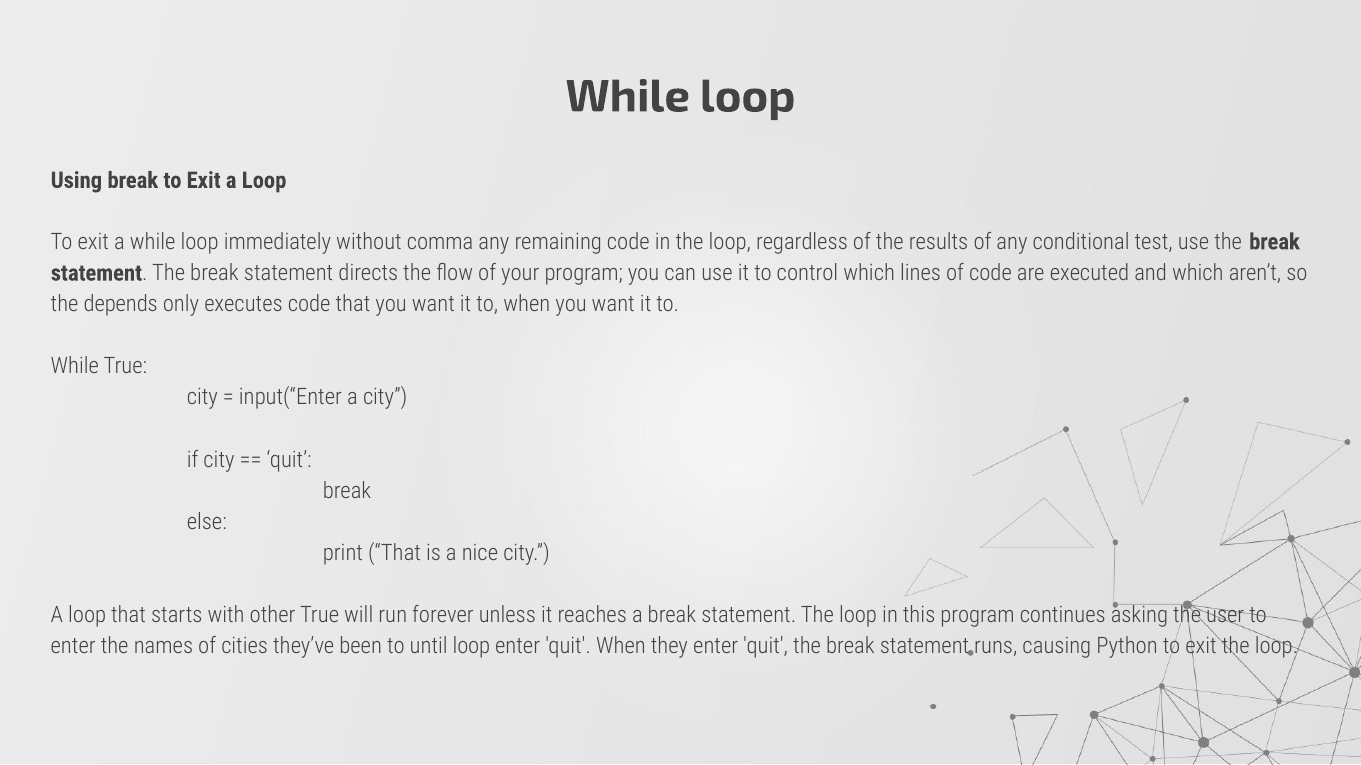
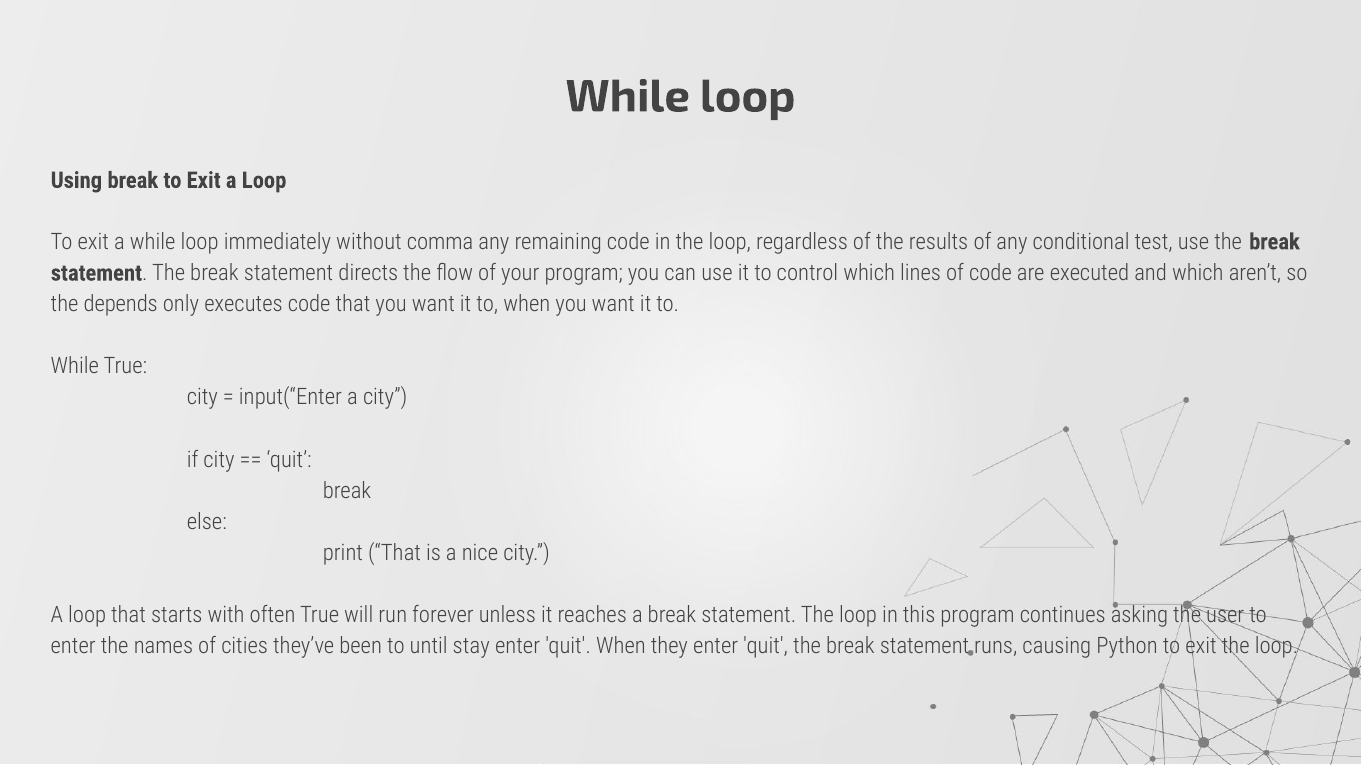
other: other -> often
until loop: loop -> stay
